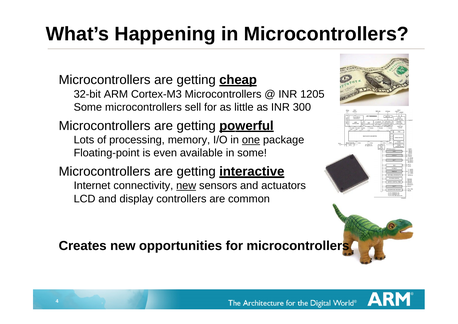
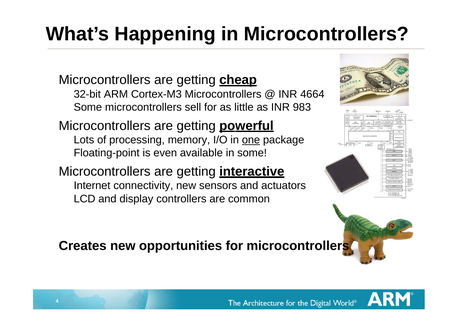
1205: 1205 -> 4664
300: 300 -> 983
new at (186, 185) underline: present -> none
